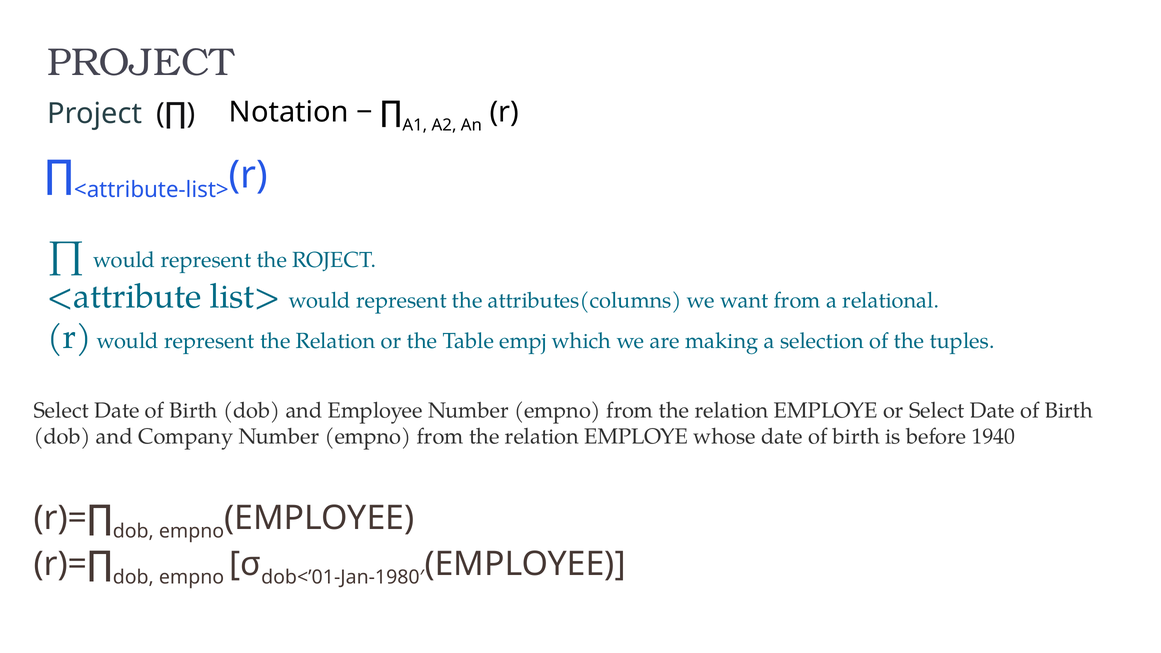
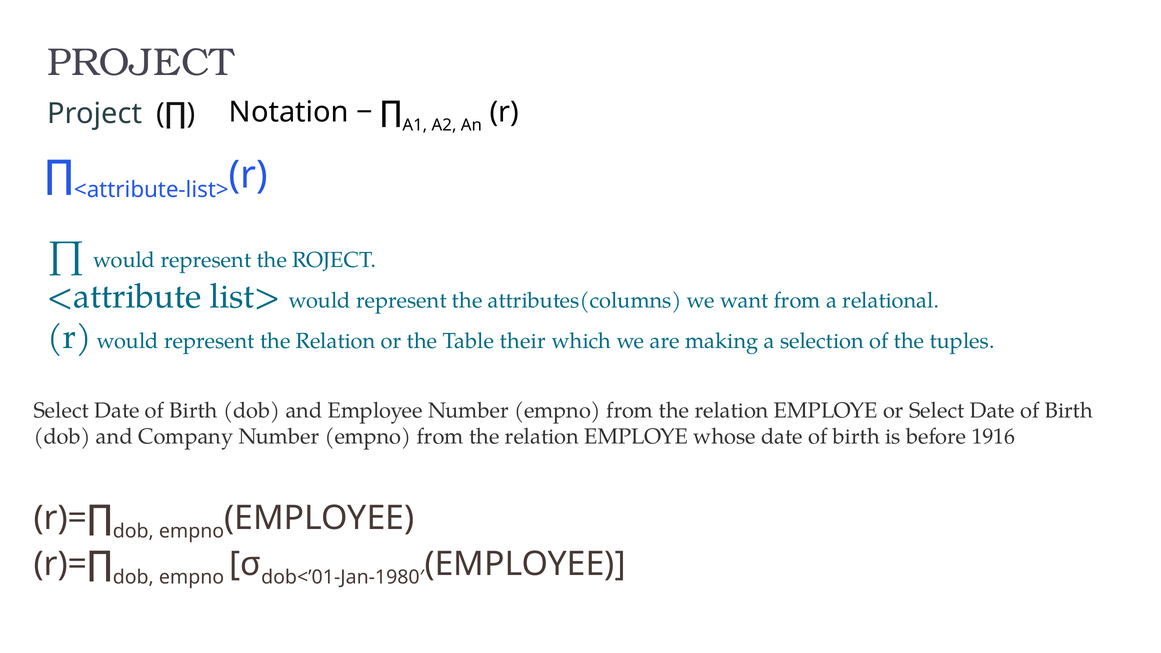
empj: empj -> their
1940: 1940 -> 1916
